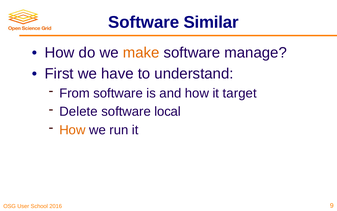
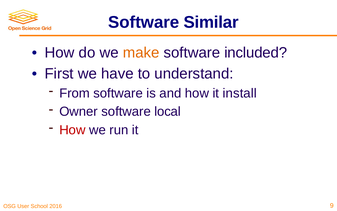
manage: manage -> included
target: target -> install
Delete: Delete -> Owner
How at (72, 130) colour: orange -> red
